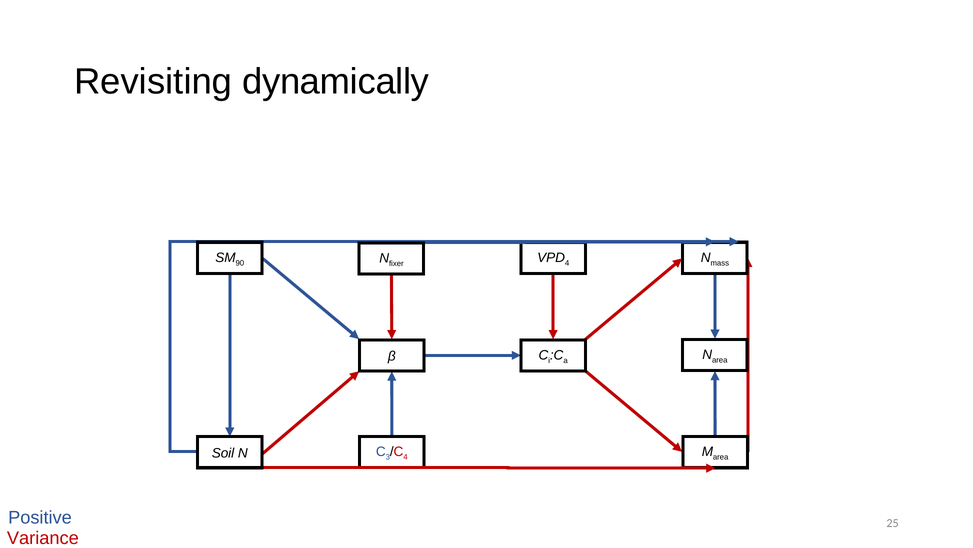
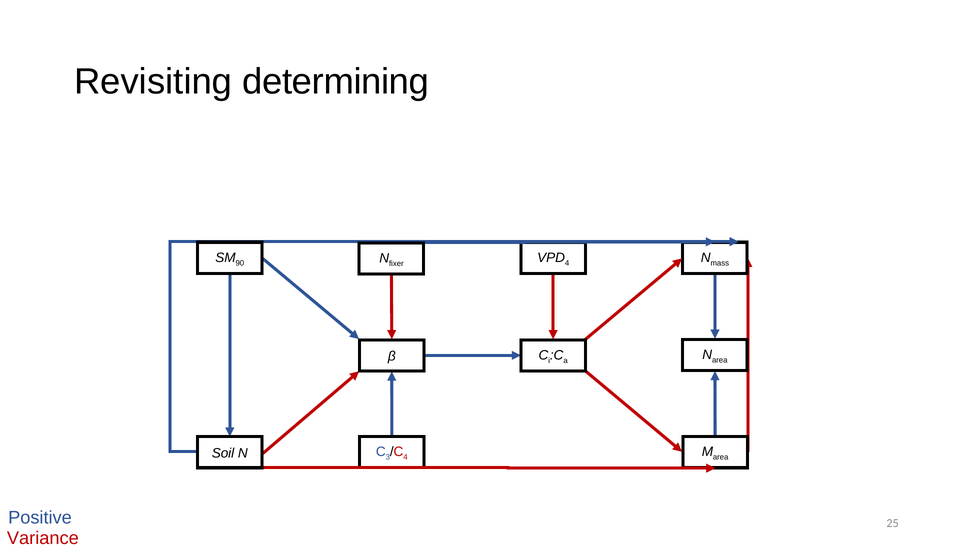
dynamically: dynamically -> determining
